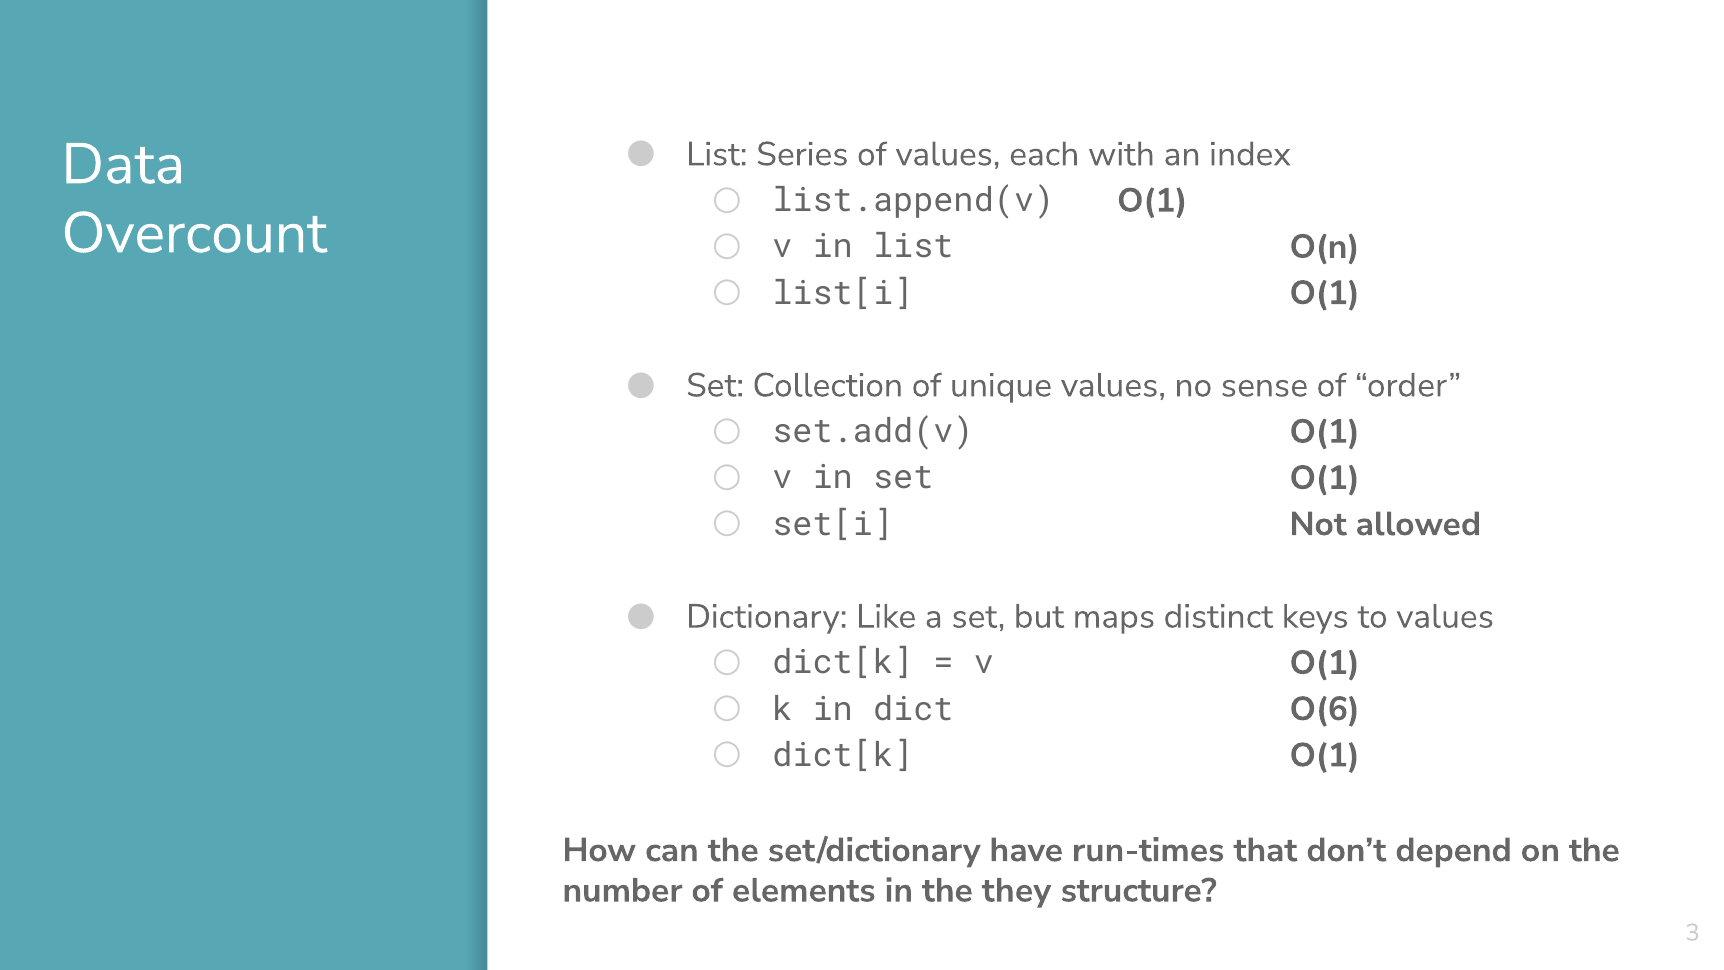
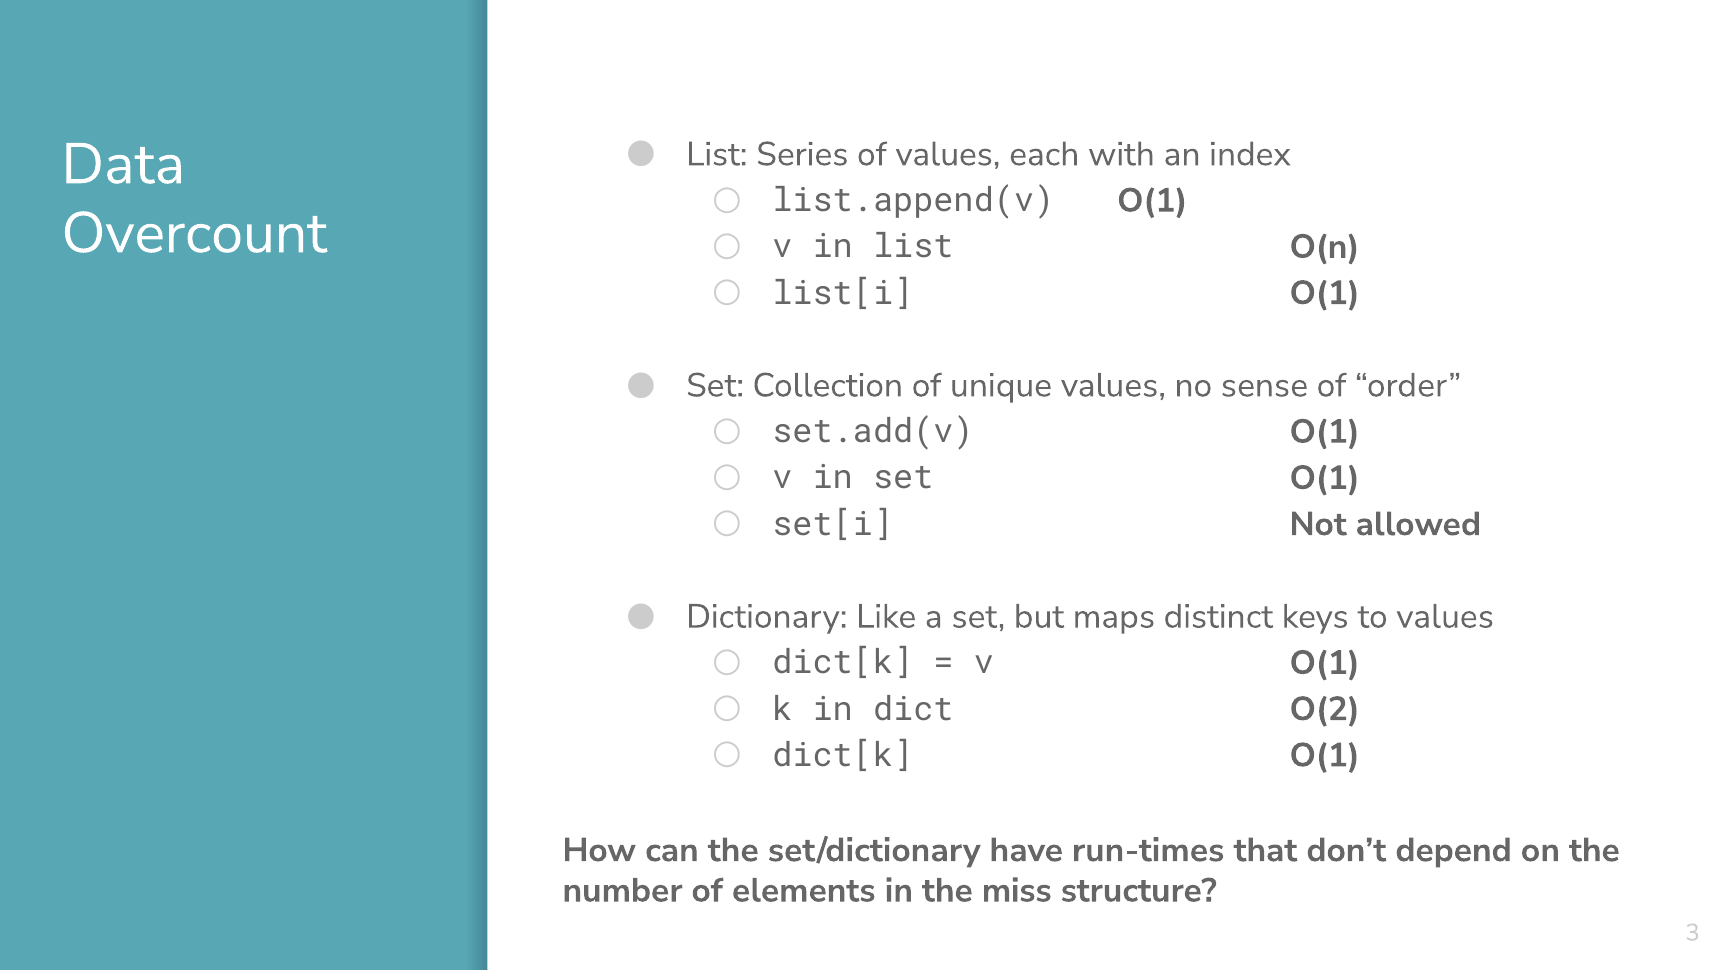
O(6: O(6 -> O(2
they: they -> miss
